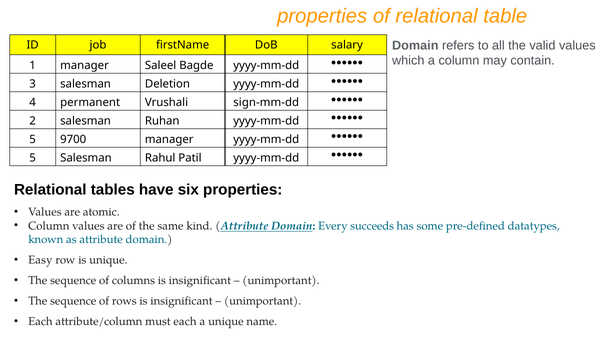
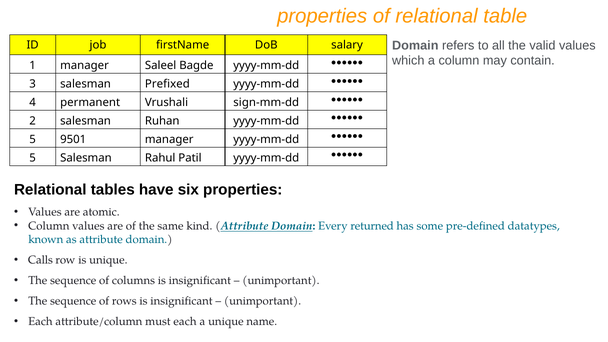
Deletion: Deletion -> Prefixed
9700: 9700 -> 9501
succeeds: succeeds -> returned
Easy: Easy -> Calls
